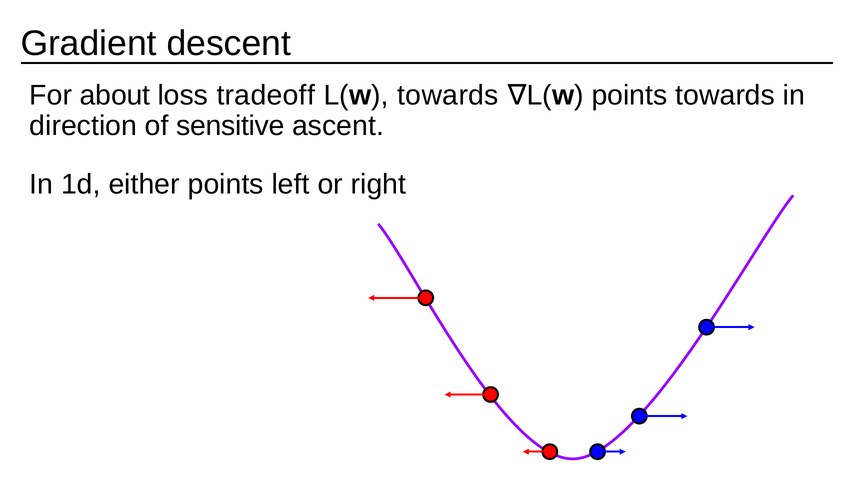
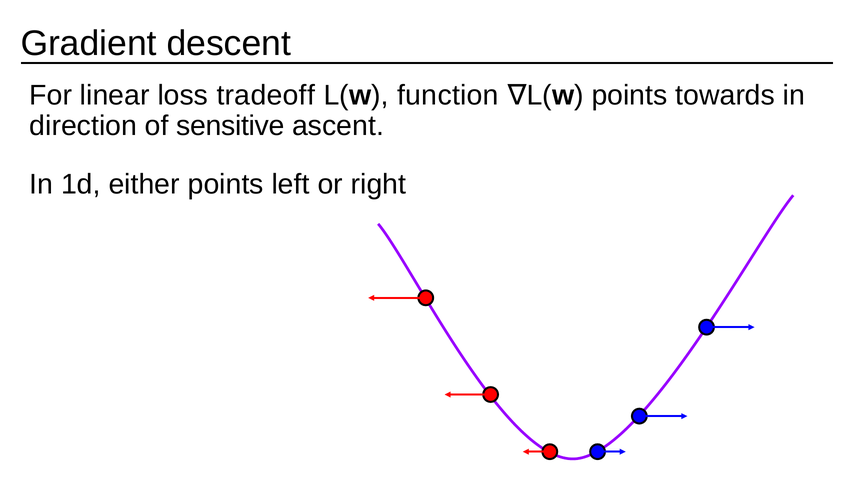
about: about -> linear
L(w towards: towards -> function
